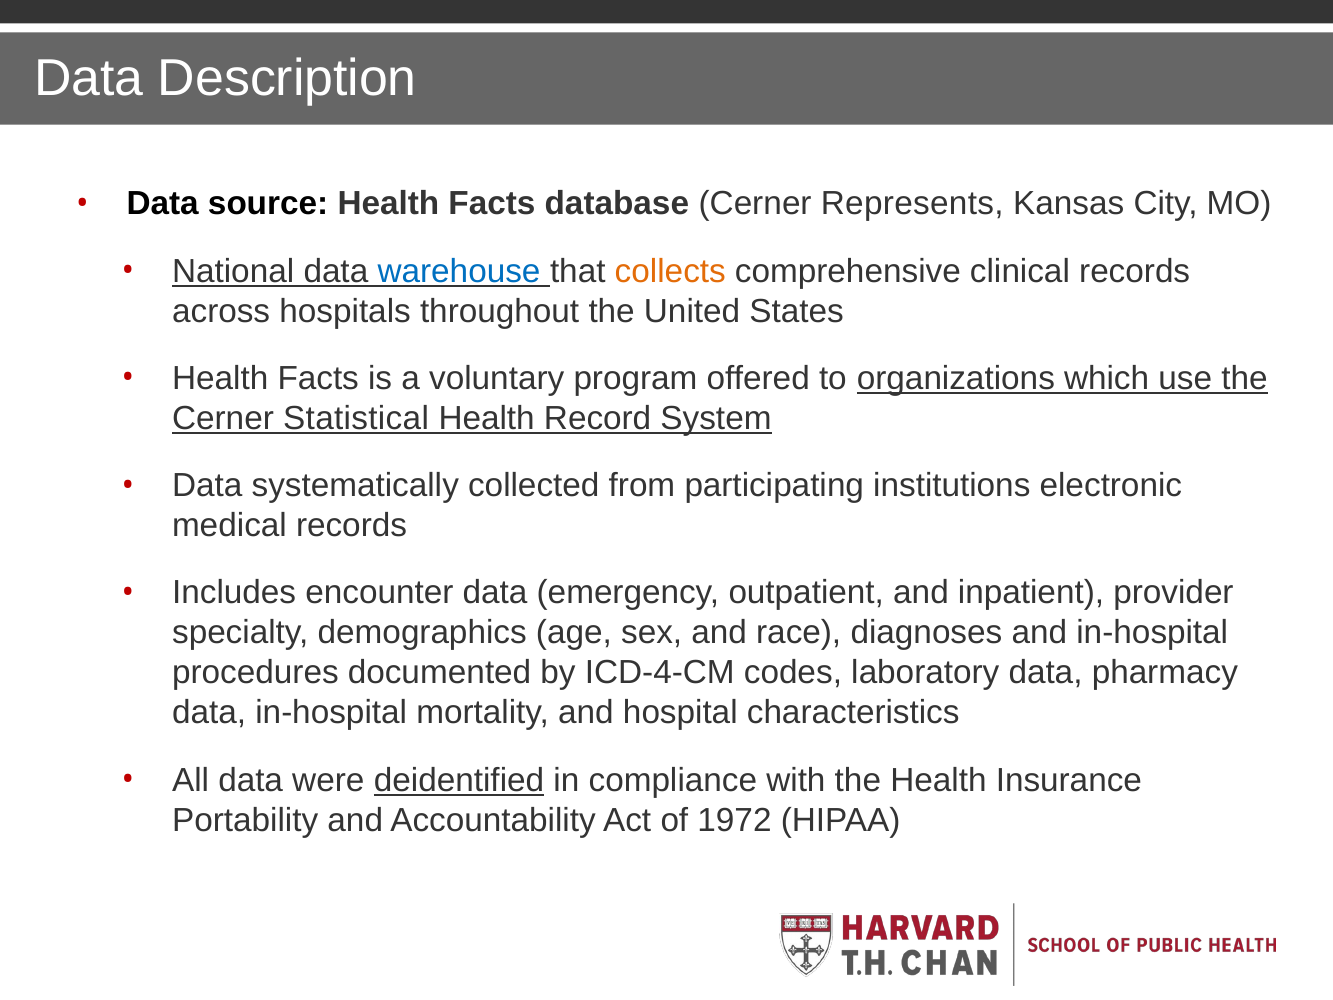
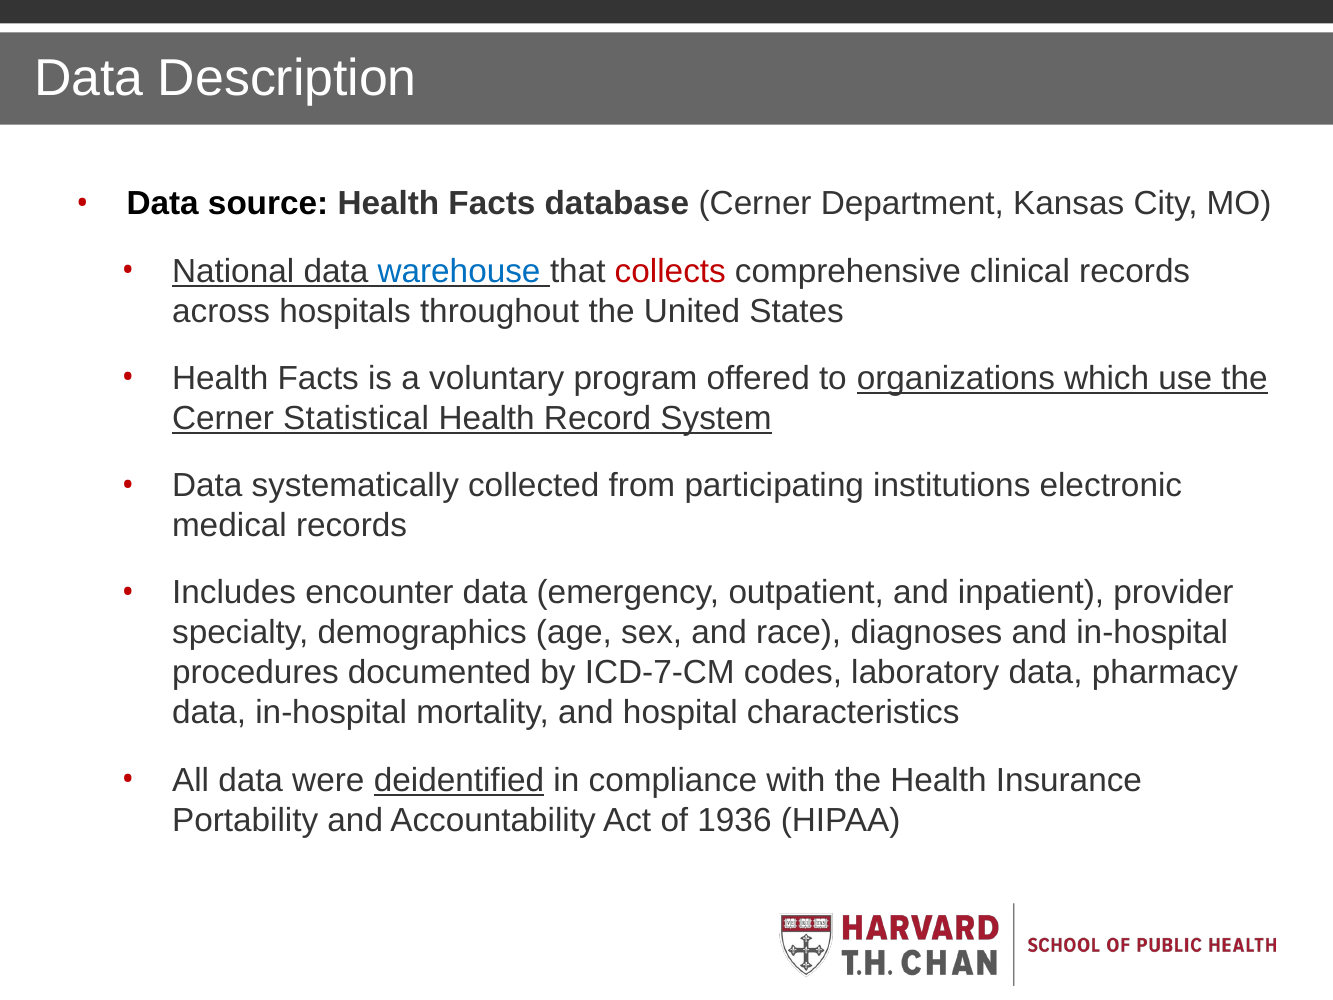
Represents: Represents -> Department
collects colour: orange -> red
ICD-4-CM: ICD-4-CM -> ICD-7-CM
1972: 1972 -> 1936
